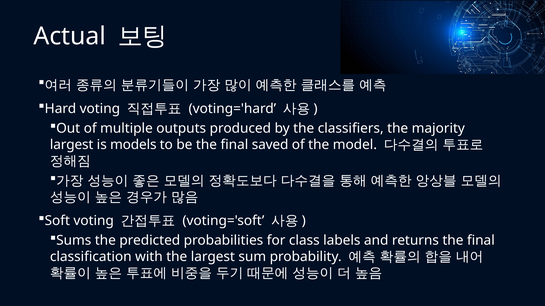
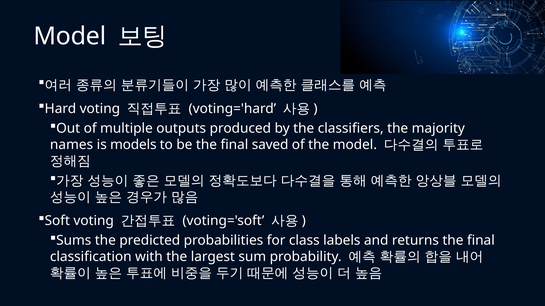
Actual at (70, 36): Actual -> Model
largest at (72, 145): largest -> names
